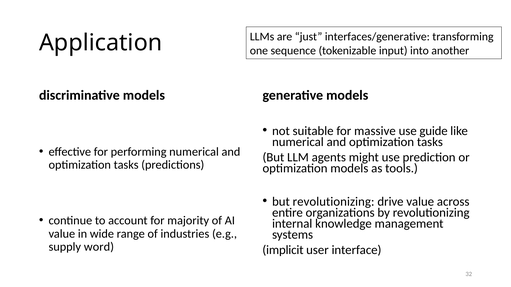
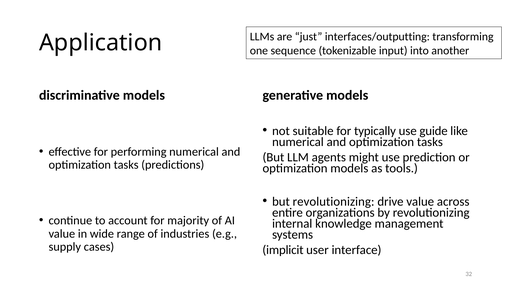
interfaces/generative: interfaces/generative -> interfaces/outputting
massive: massive -> typically
word: word -> cases
